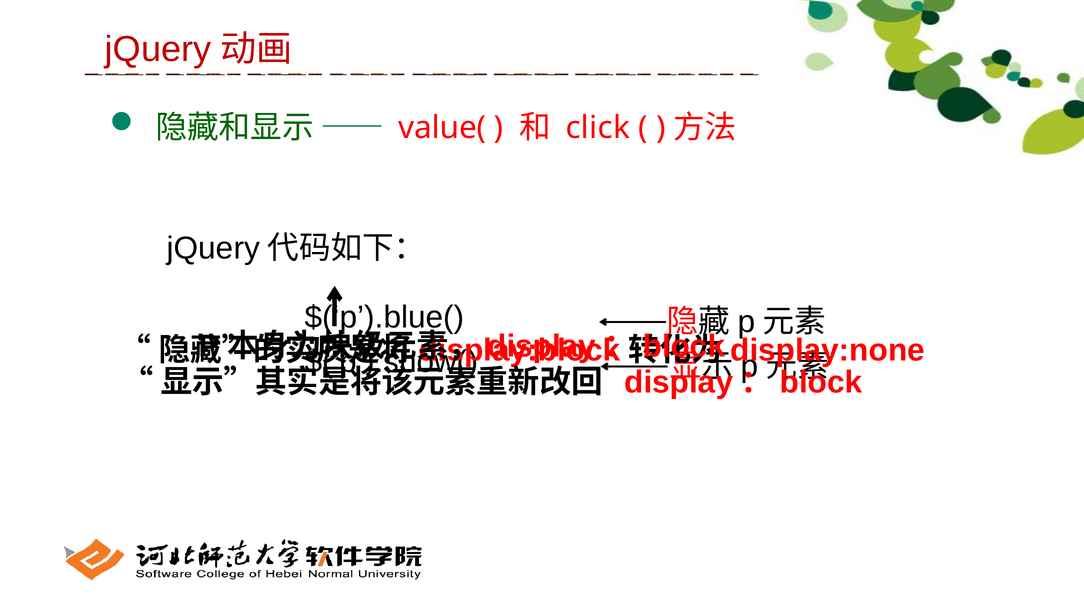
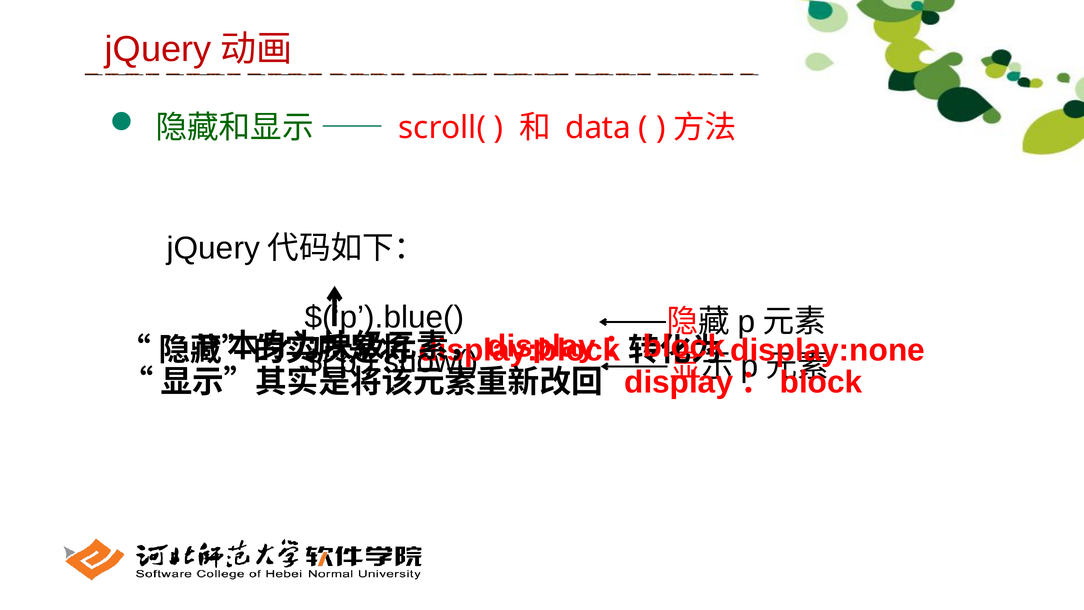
value(: value( -> scroll(
click: click -> data
